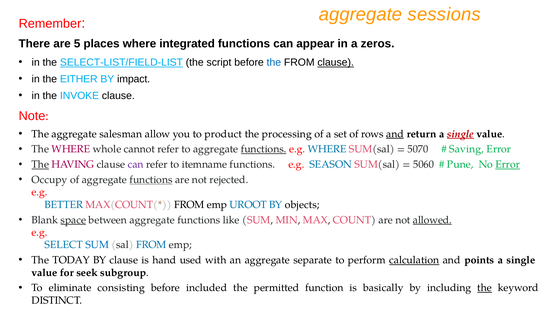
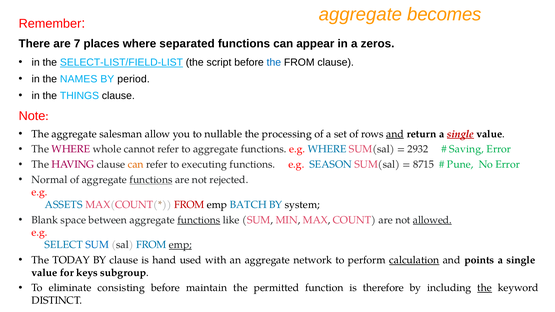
sessions: sessions -> becomes
5: 5 -> 7
integrated: integrated -> separated
clause at (336, 62) underline: present -> none
EITHER: EITHER -> NAMES
impact: impact -> period
INVOKE: INVOKE -> THINGS
product: product -> nullable
functions at (264, 149) underline: present -> none
5070: 5070 -> 2932
The at (40, 165) underline: present -> none
can at (136, 165) colour: purple -> orange
itemname: itemname -> executing
5060: 5060 -> 8715
Error at (508, 165) underline: present -> none
Occupy: Occupy -> Normal
BETTER: BETTER -> ASSETS
FROM at (189, 205) colour: black -> red
UROOT: UROOT -> BATCH
objects: objects -> system
space underline: present -> none
functions at (199, 220) underline: none -> present
emp at (180, 245) underline: none -> present
separate: separate -> network
seek: seek -> keys
included: included -> maintain
basically: basically -> therefore
